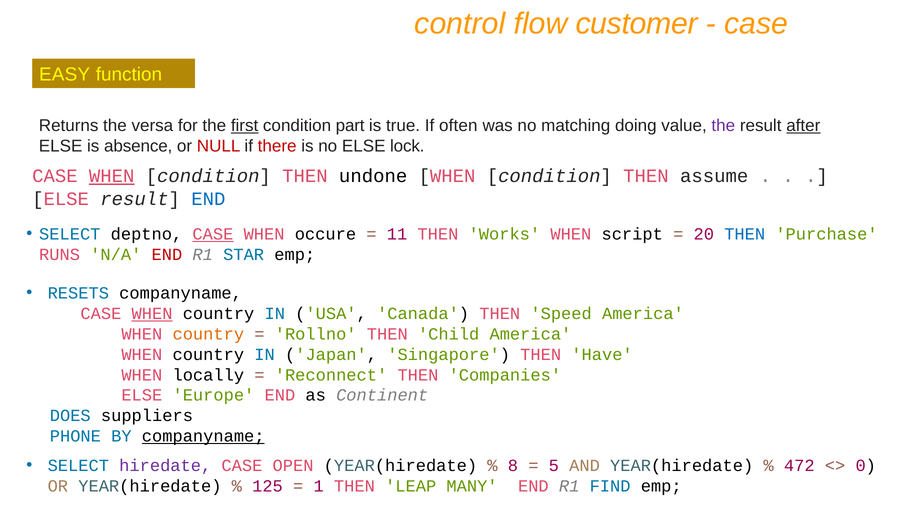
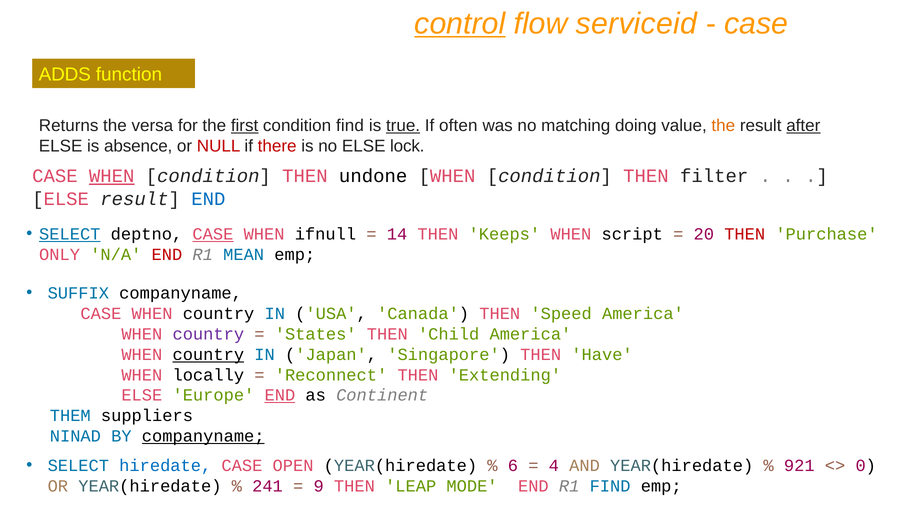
control underline: none -> present
customer: customer -> serviceid
EASY: EASY -> ADDS
condition part: part -> find
true underline: none -> present
the at (723, 126) colour: purple -> orange
assume: assume -> filter
SELECT at (70, 234) underline: none -> present
occure: occure -> ifnull
11: 11 -> 14
Works: Works -> Keeps
THEN at (745, 234) colour: blue -> red
RUNS: RUNS -> ONLY
STAR: STAR -> MEAN
RESETS: RESETS -> SUFFIX
WHEN at (152, 314) underline: present -> none
country at (208, 334) colour: orange -> purple
Rollno: Rollno -> States
country at (208, 355) underline: none -> present
Companies: Companies -> Extending
END at (280, 396) underline: none -> present
DOES: DOES -> THEM
PHONE: PHONE -> NINAD
hiredate colour: purple -> blue
8: 8 -> 6
5: 5 -> 4
472: 472 -> 921
125: 125 -> 241
1: 1 -> 9
MANY: MANY -> MODE
